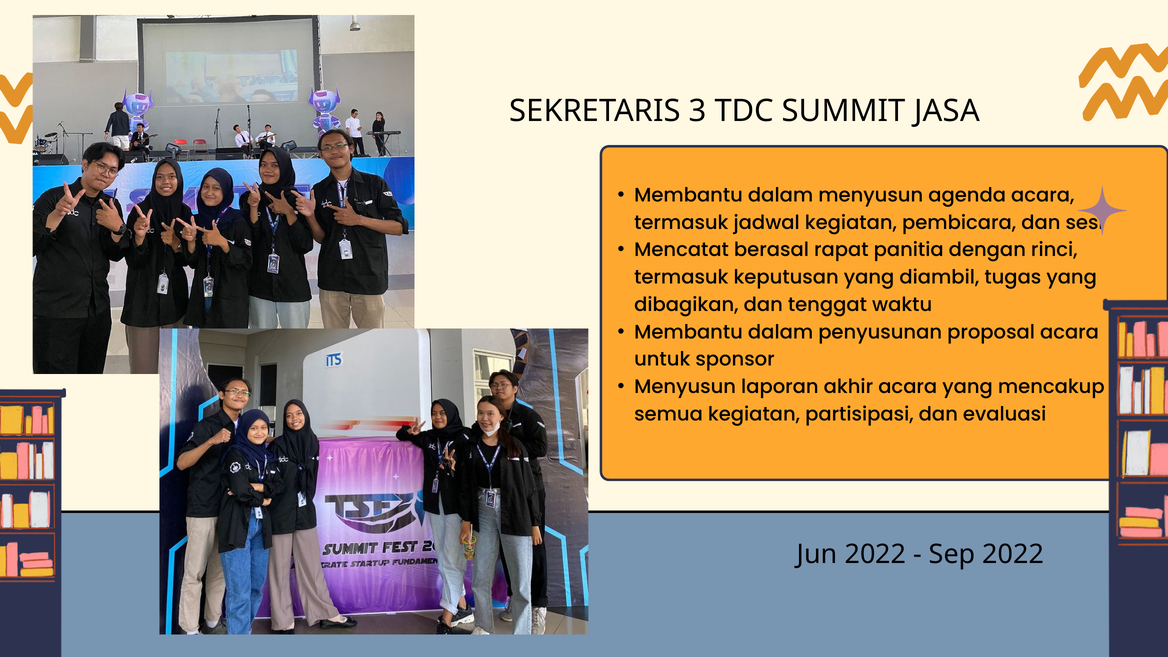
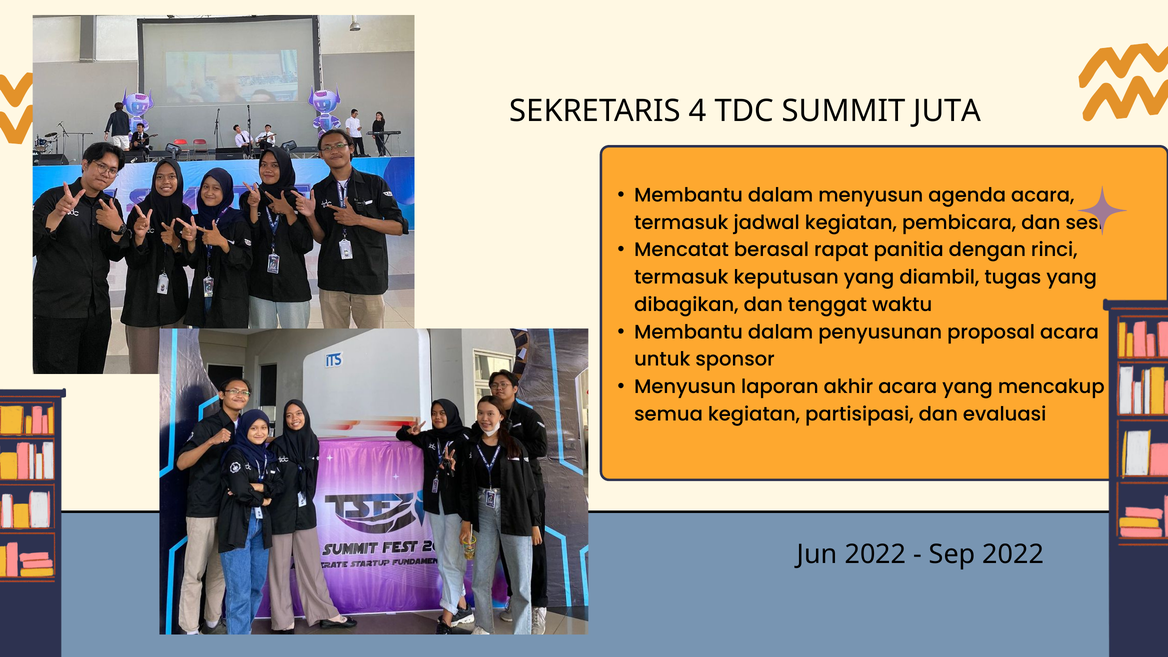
3: 3 -> 4
JASA: JASA -> JUTA
